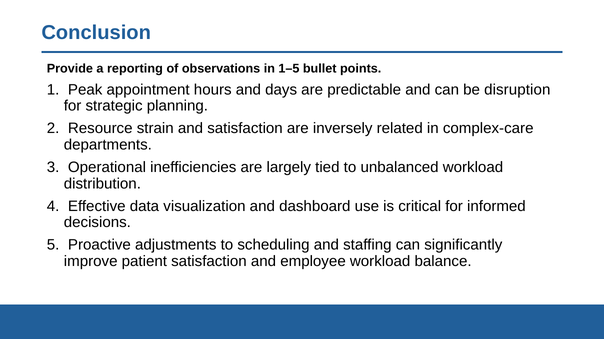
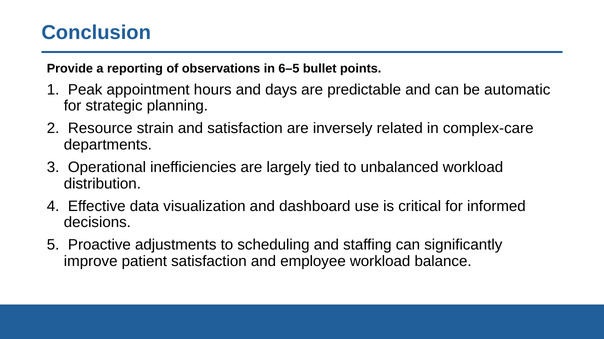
1–5: 1–5 -> 6–5
disruption: disruption -> automatic
